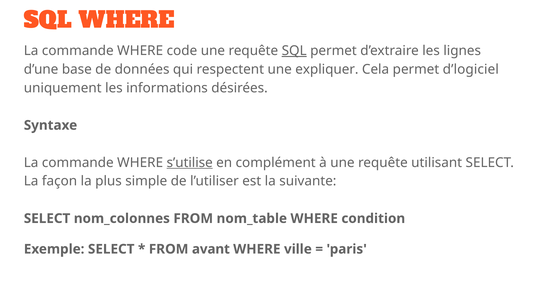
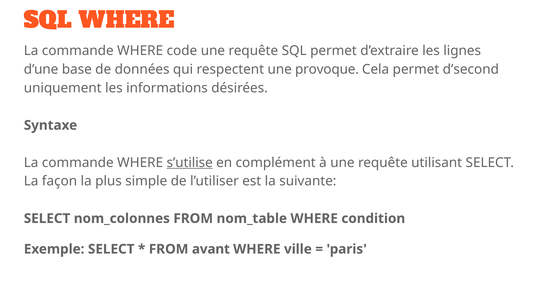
SQL at (294, 51) underline: present -> none
expliquer: expliquer -> provoque
d’logiciel: d’logiciel -> d’second
